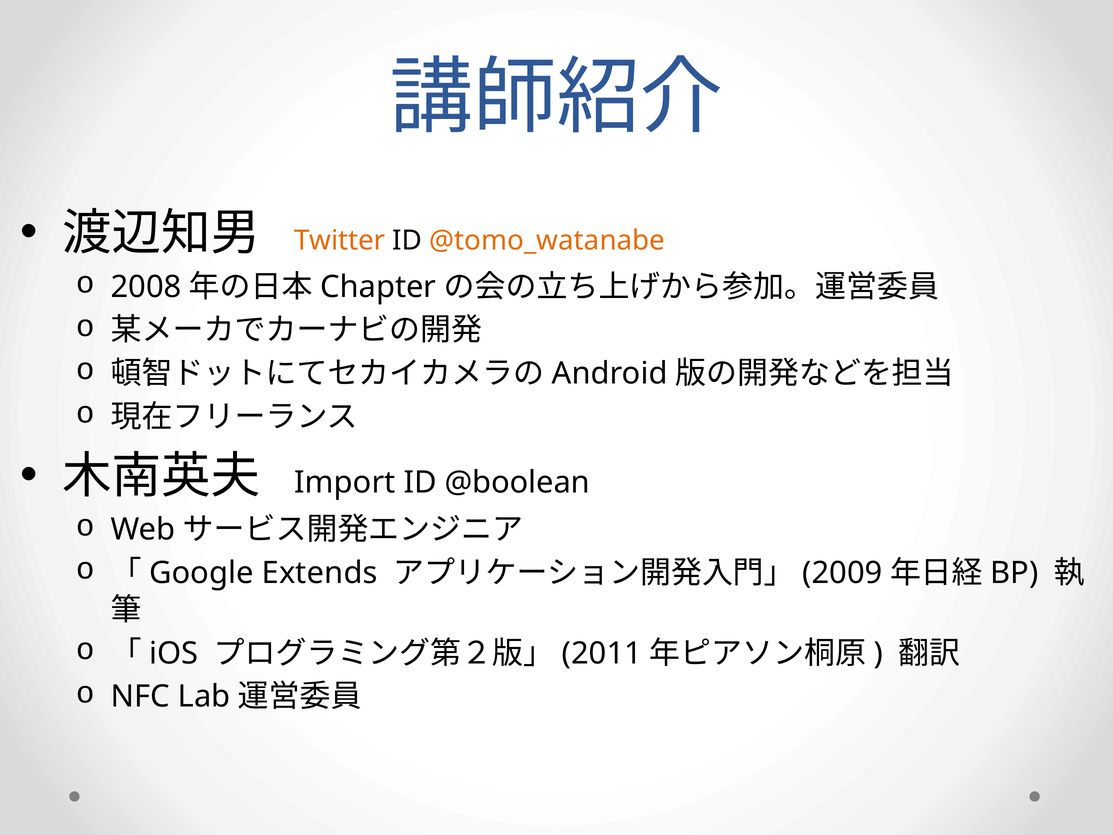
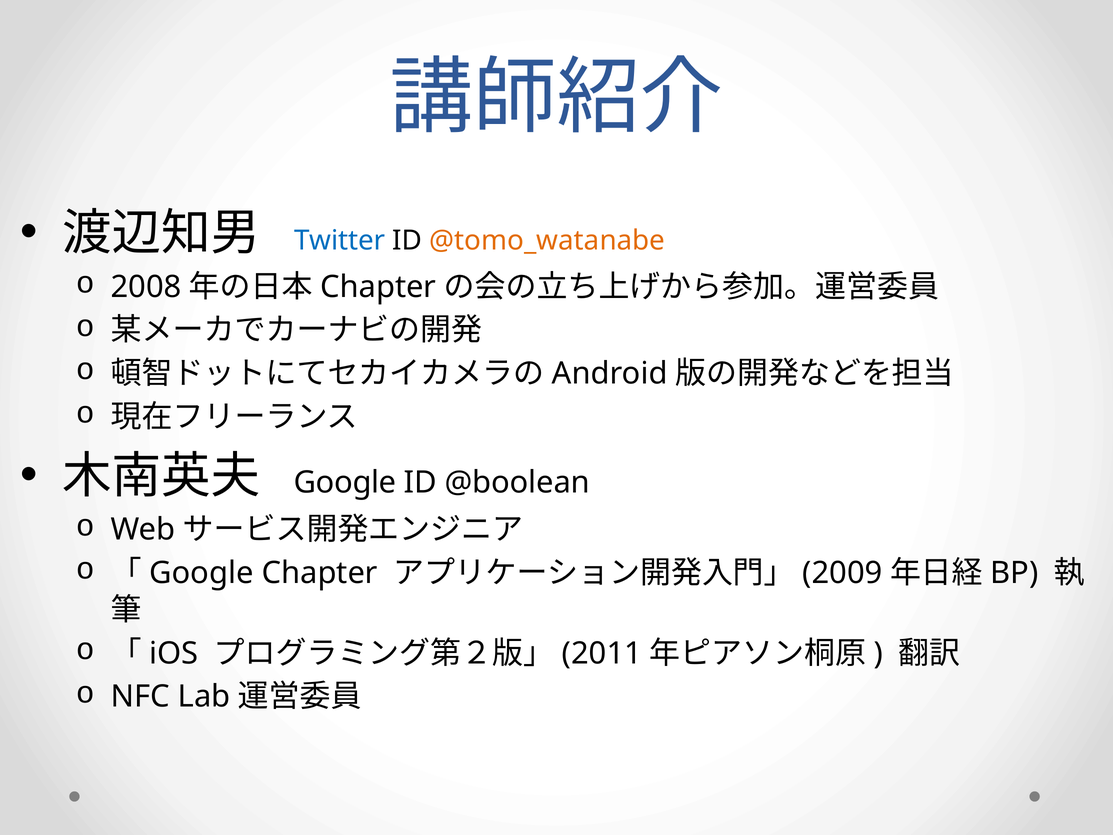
Twitter colour: orange -> blue
Import at (345, 482): Import -> Google
Extends at (320, 573): Extends -> Chapter
